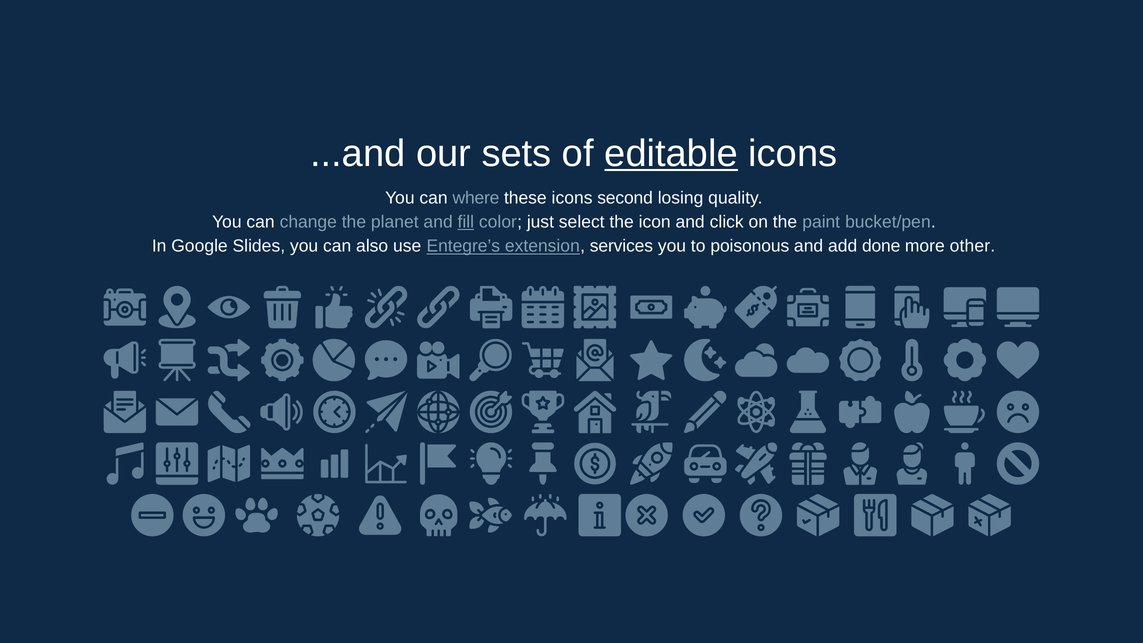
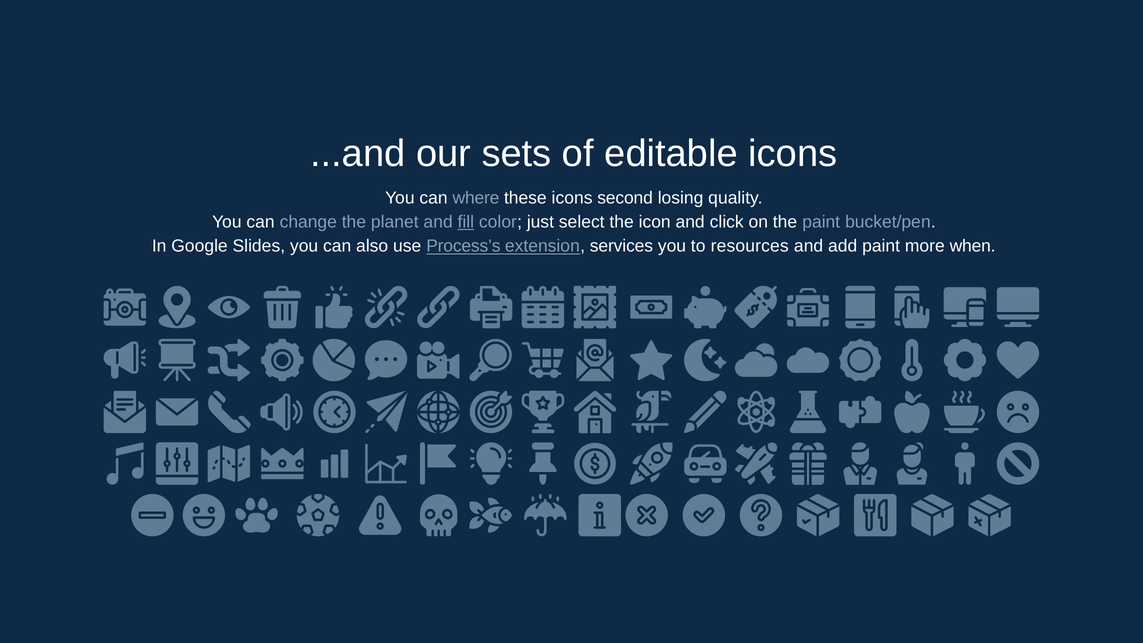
editable underline: present -> none
Entegre’s: Entegre’s -> Process’s
poisonous: poisonous -> resources
add done: done -> paint
other: other -> when
